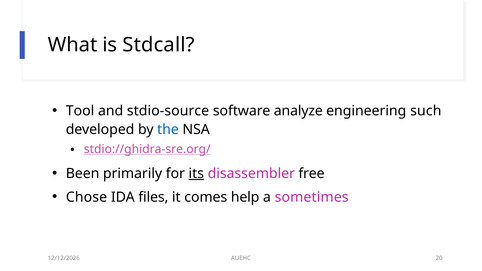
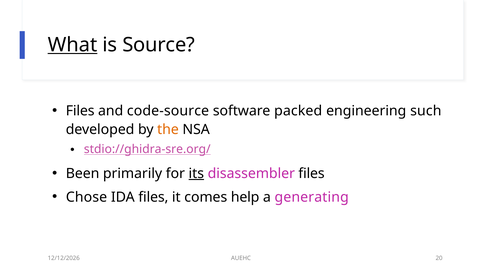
What underline: none -> present
Stdcall: Stdcall -> Source
Tool at (80, 111): Tool -> Files
stdio-source: stdio-source -> code-source
analyze: analyze -> packed
the colour: blue -> orange
disassembler free: free -> files
sometimes: sometimes -> generating
